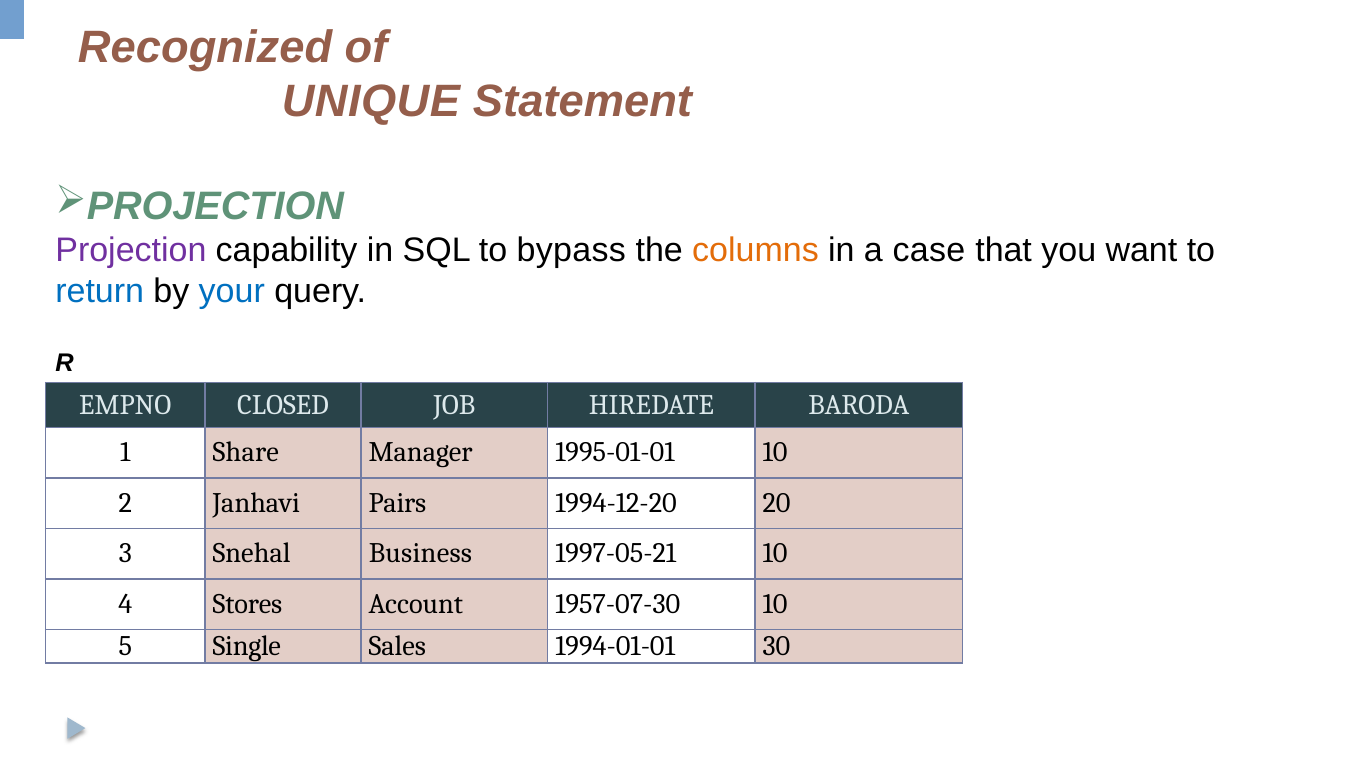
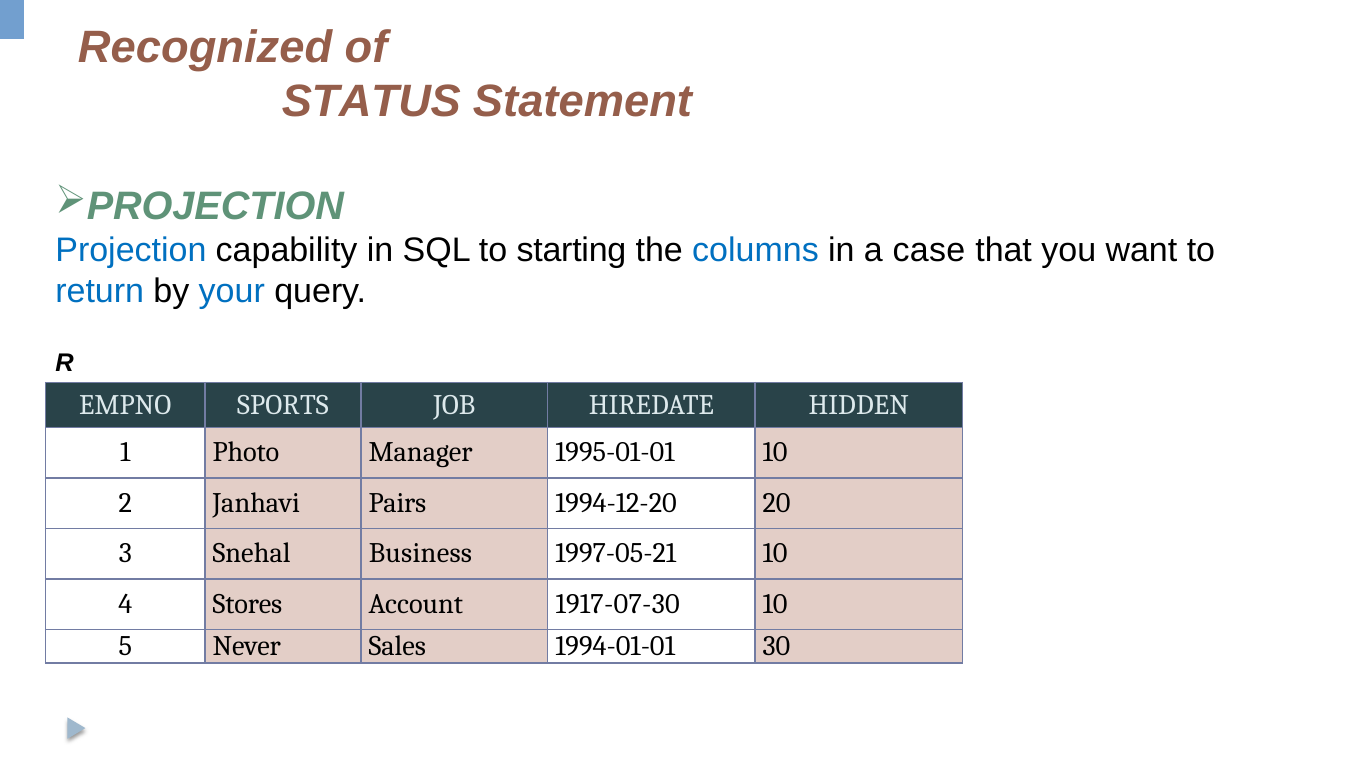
UNIQUE: UNIQUE -> STATUS
Projection colour: purple -> blue
bypass: bypass -> starting
columns colour: orange -> blue
CLOSED: CLOSED -> SPORTS
BARODA: BARODA -> HIDDEN
Share: Share -> Photo
1957-07-30: 1957-07-30 -> 1917-07-30
Single: Single -> Never
